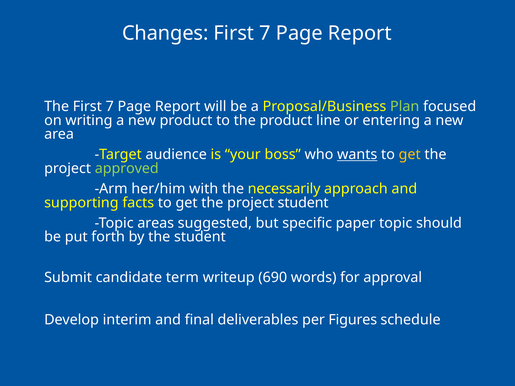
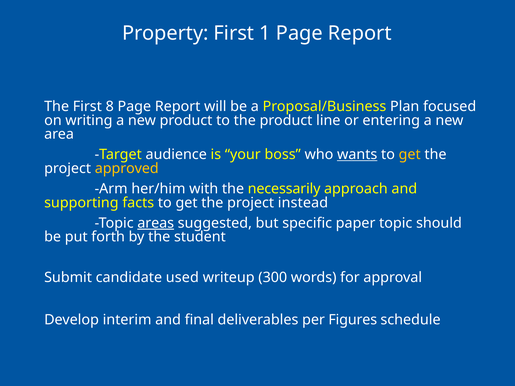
Changes: Changes -> Property
7 at (265, 33): 7 -> 1
The First 7: 7 -> 8
Plan colour: light green -> white
approved colour: light green -> yellow
project student: student -> instead
areas underline: none -> present
term: term -> used
690: 690 -> 300
